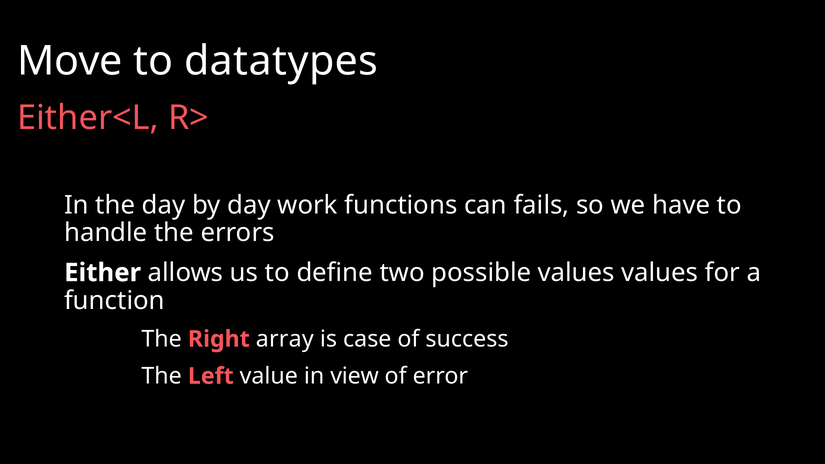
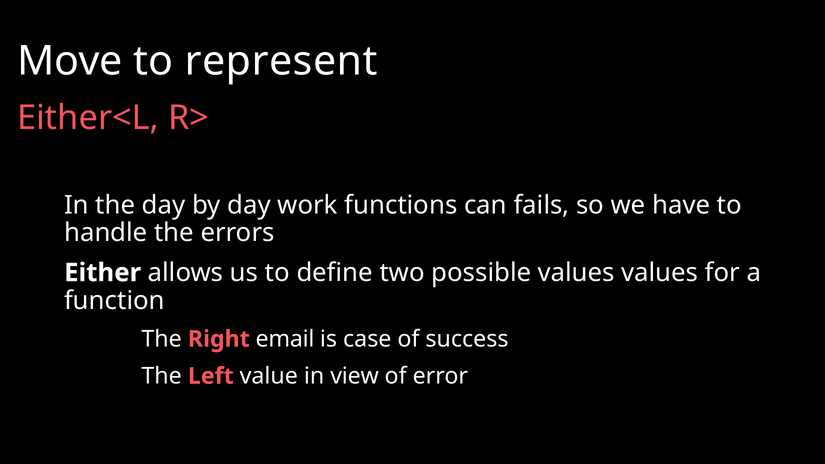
datatypes: datatypes -> represent
array: array -> email
